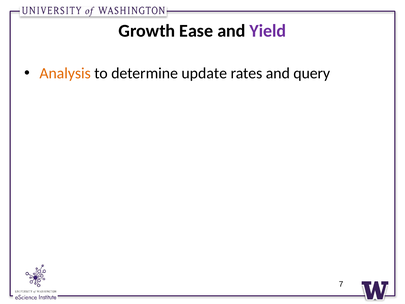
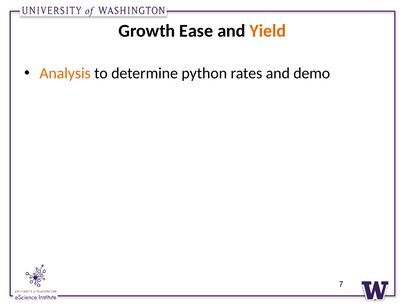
Yield colour: purple -> orange
update: update -> python
query: query -> demo
